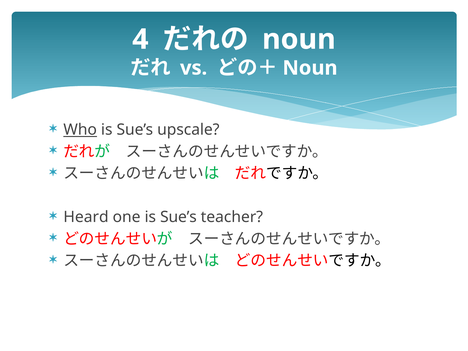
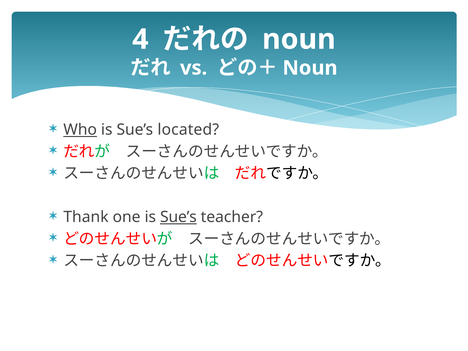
upscale: upscale -> located
Heard: Heard -> Thank
Sue’s at (178, 217) underline: none -> present
